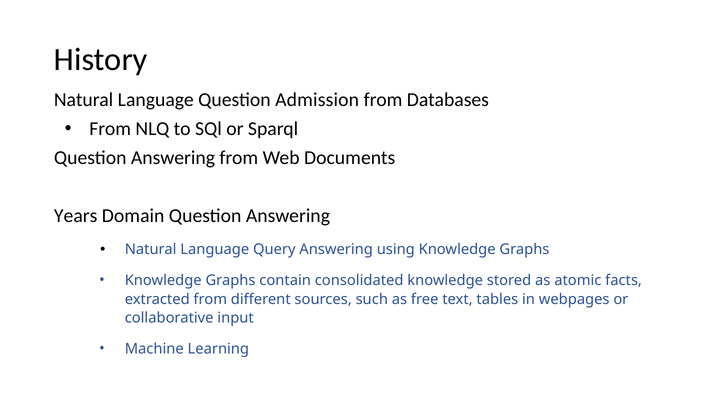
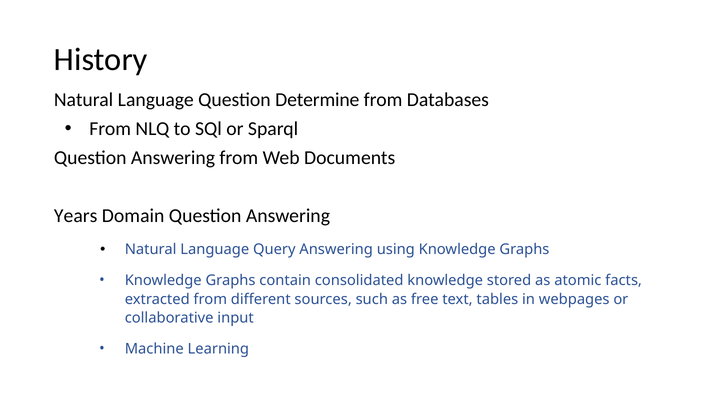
Admission: Admission -> Determine
